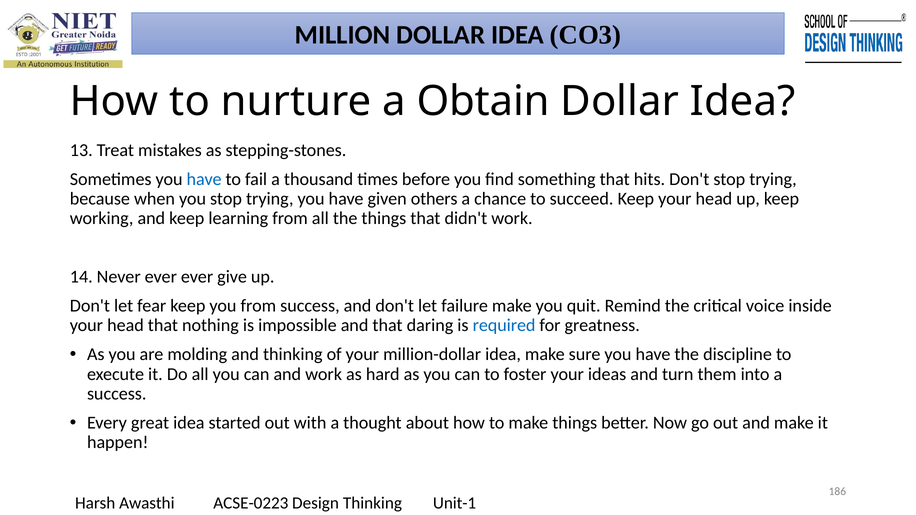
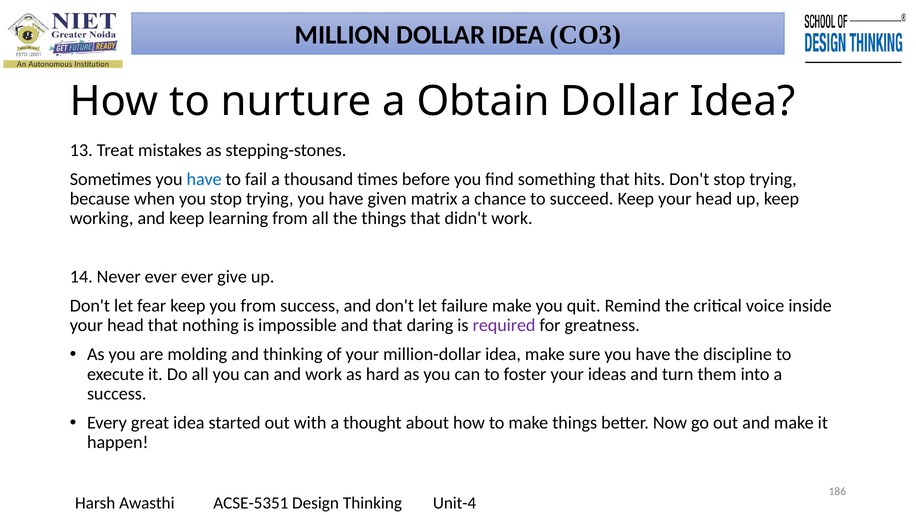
others: others -> matrix
required colour: blue -> purple
ACSE-0223: ACSE-0223 -> ACSE-5351
Unit-1: Unit-1 -> Unit-4
